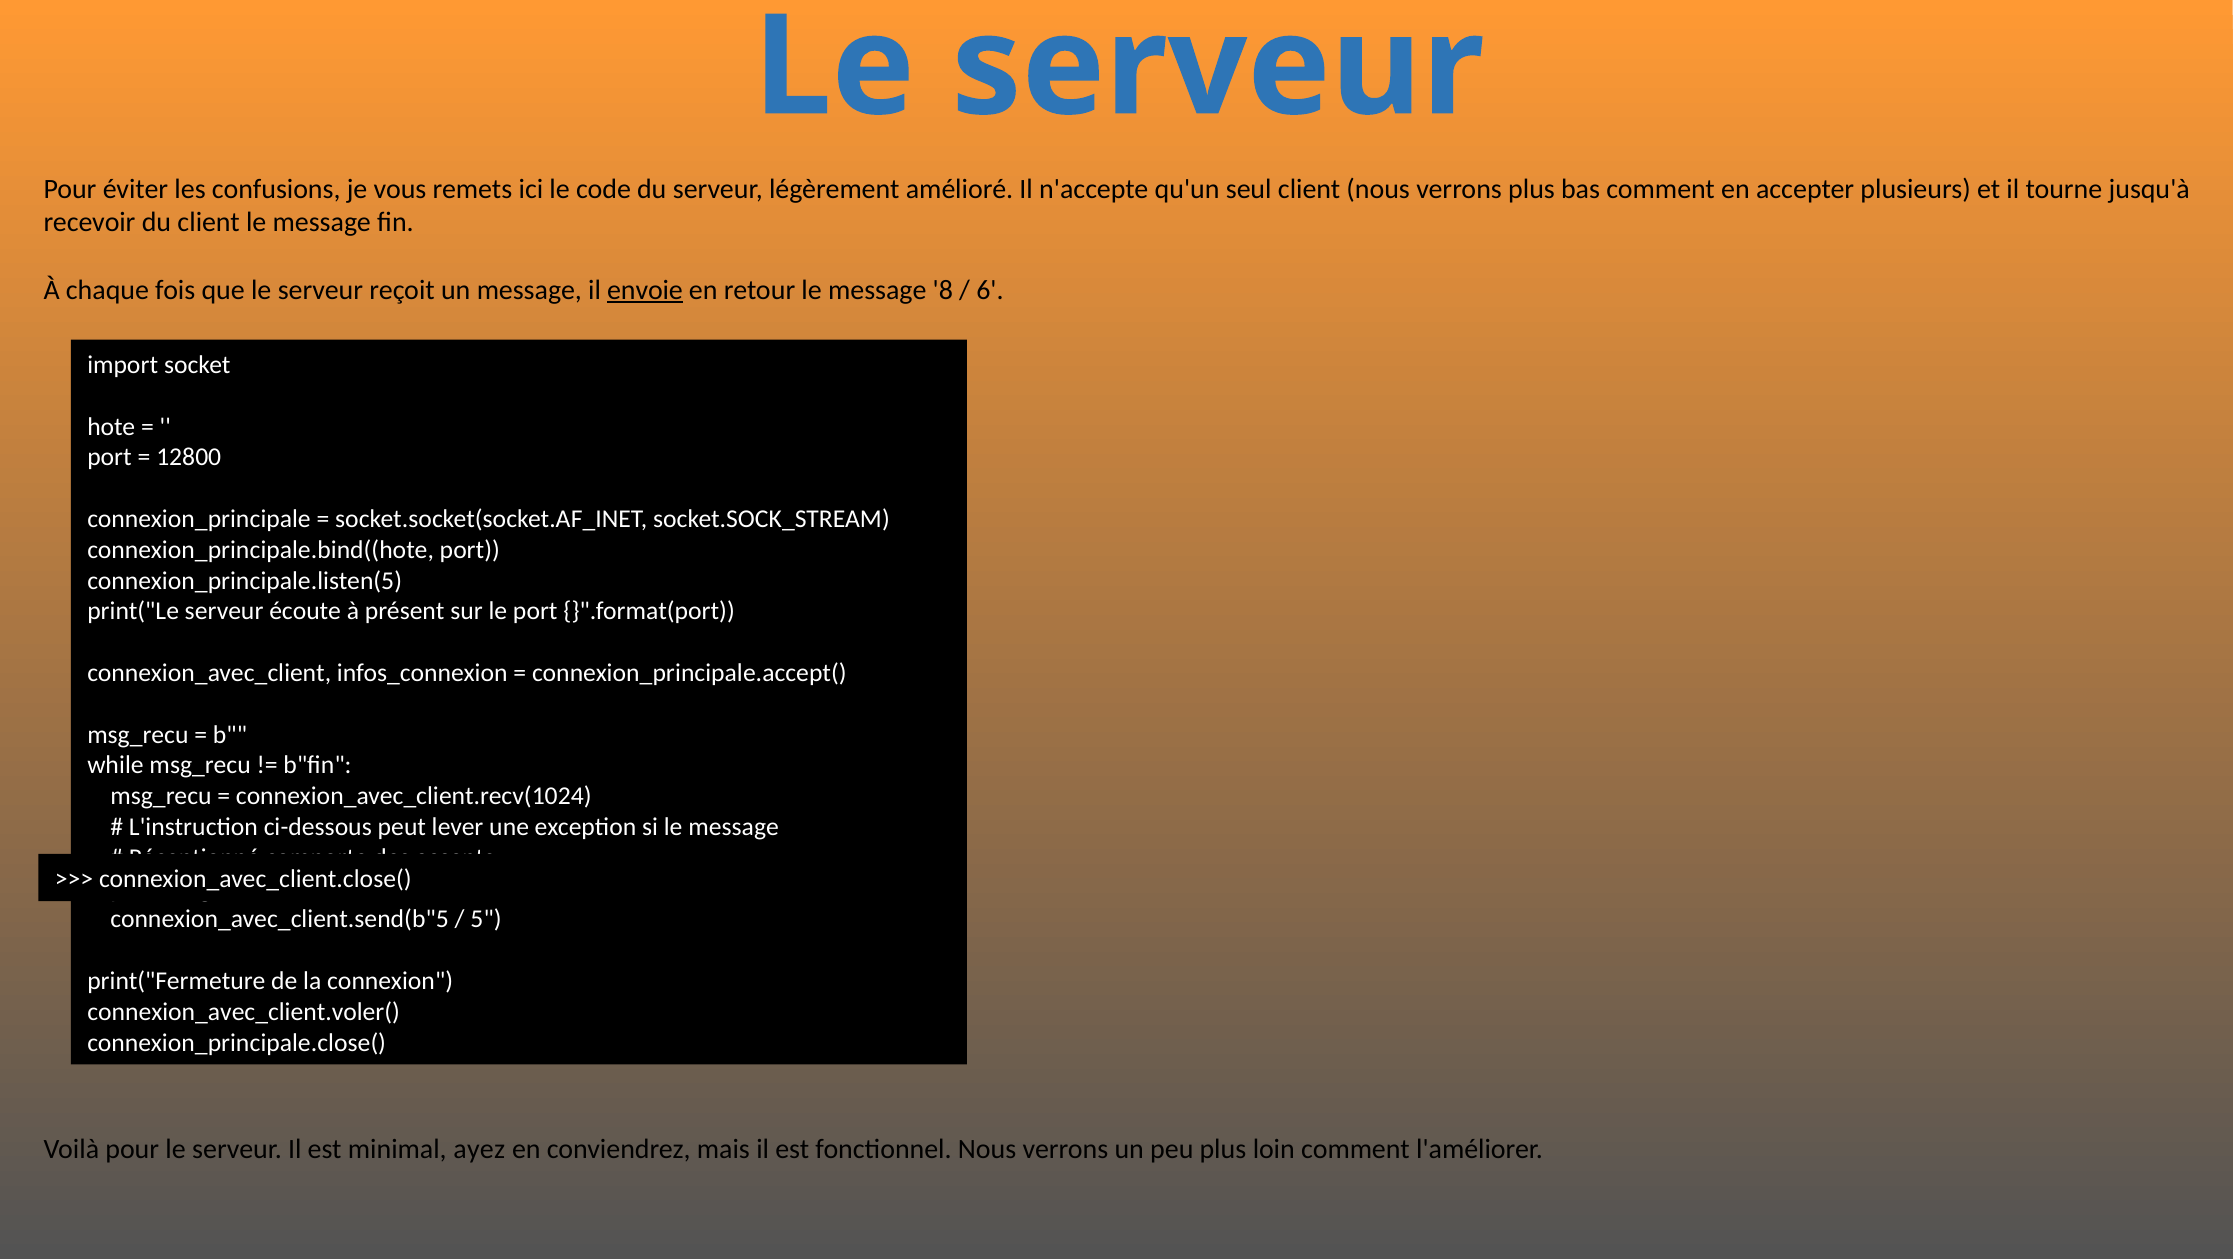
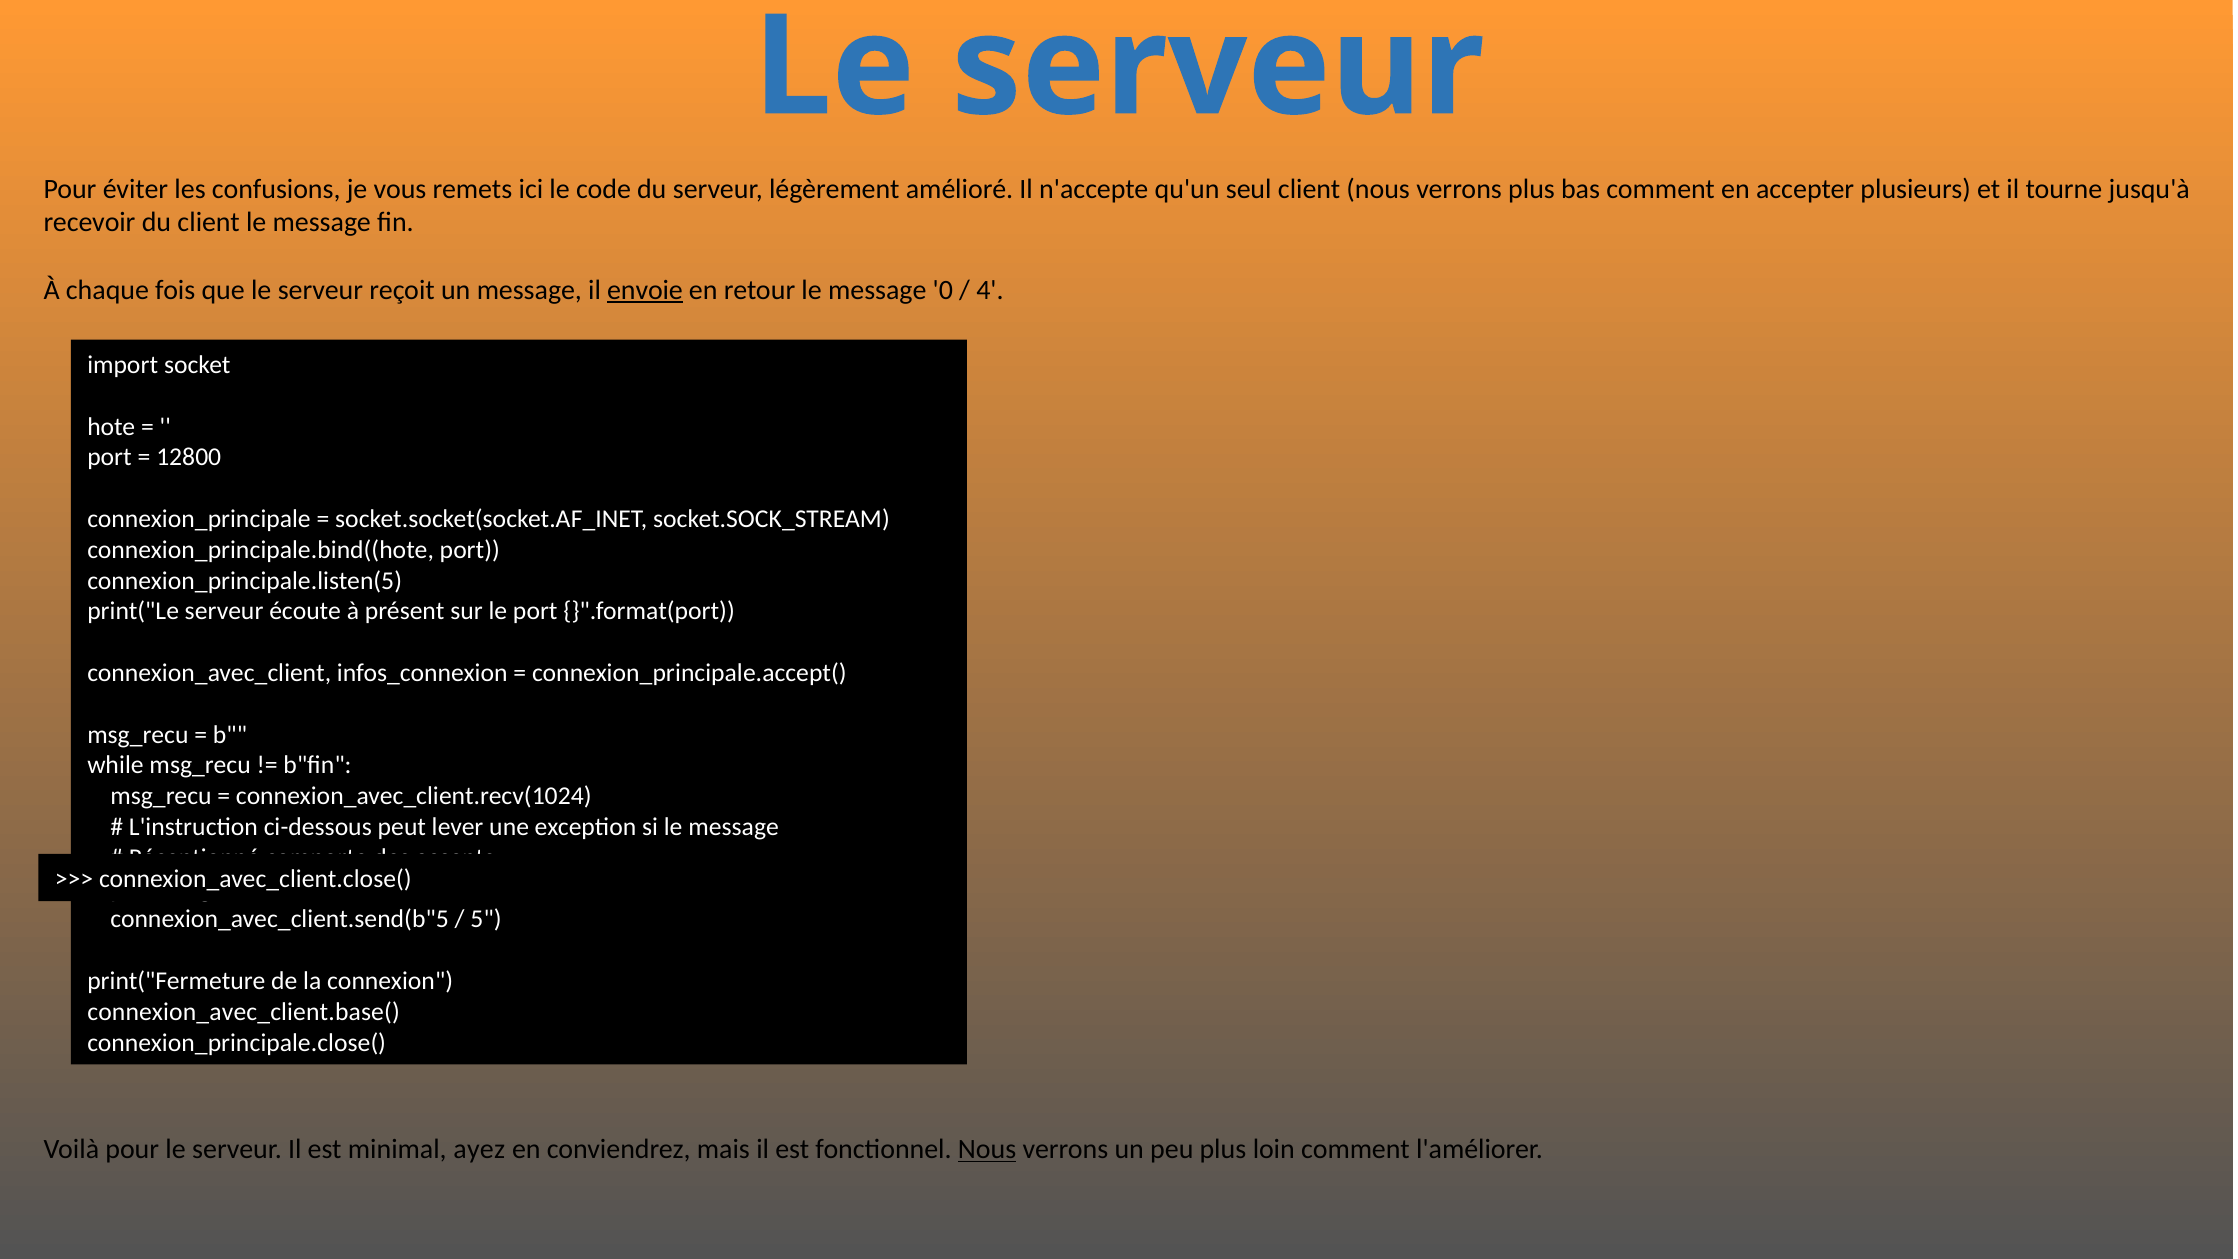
8: 8 -> 0
6: 6 -> 4
connexion_avec_client.voler(: connexion_avec_client.voler( -> connexion_avec_client.base(
Nous at (987, 1149) underline: none -> present
